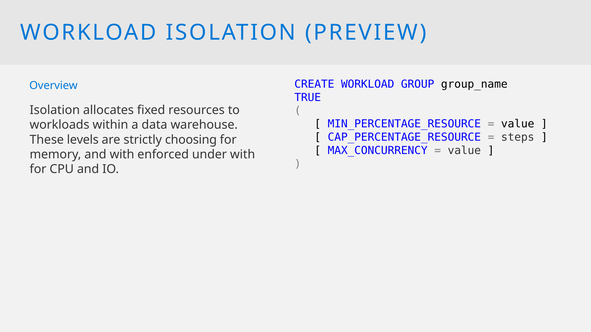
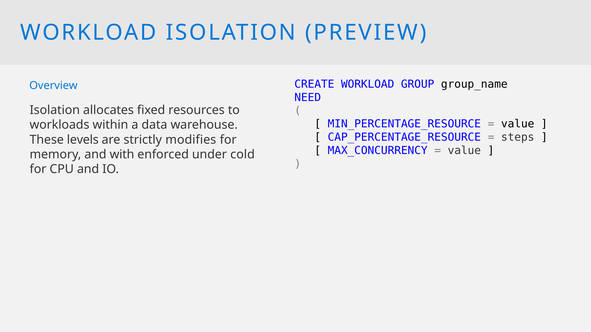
TRUE: TRUE -> NEED
choosing: choosing -> modifies
under with: with -> cold
